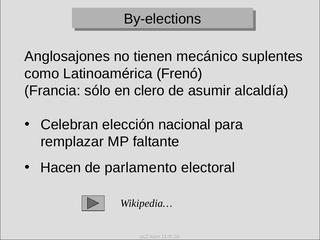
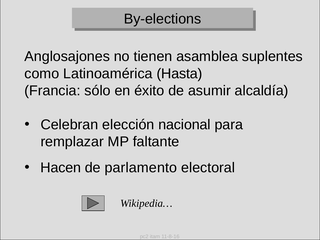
mecánico: mecánico -> asamblea
Frenó: Frenó -> Hasta
clero: clero -> éxito
